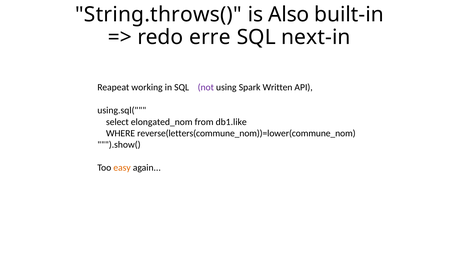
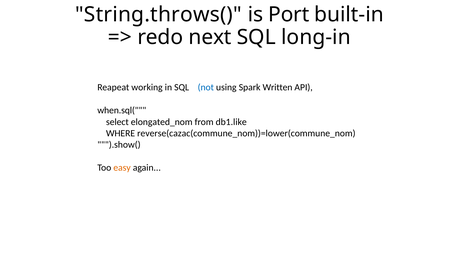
Also: Also -> Port
erre: erre -> next
next-in: next-in -> long-in
not colour: purple -> blue
using.sql(: using.sql( -> when.sql(
reverse(letters(commune_nom))=lower(commune_nom: reverse(letters(commune_nom))=lower(commune_nom -> reverse(cazac(commune_nom))=lower(commune_nom
